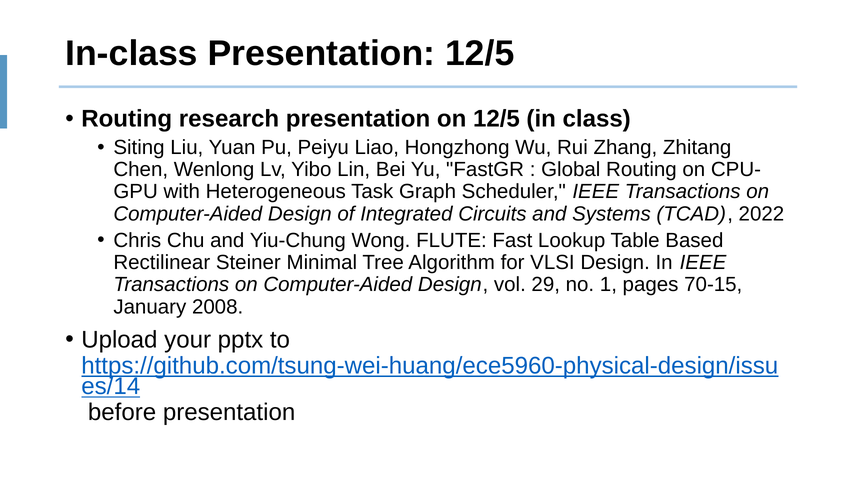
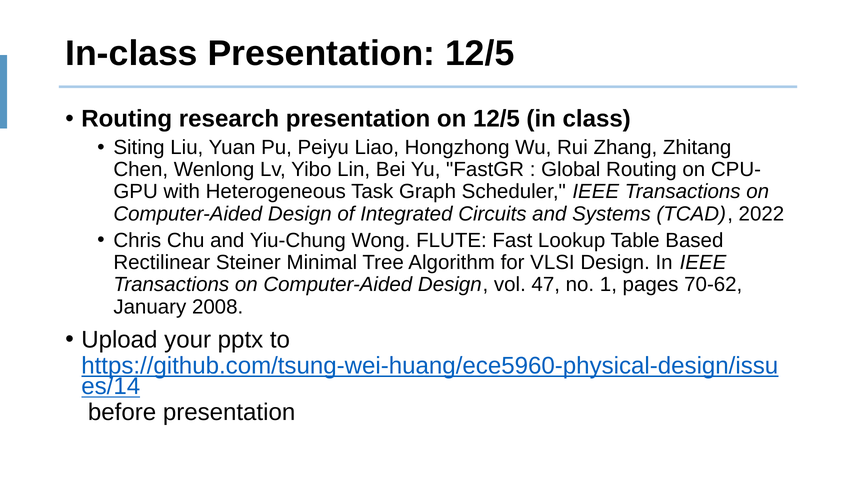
29: 29 -> 47
70-15: 70-15 -> 70-62
